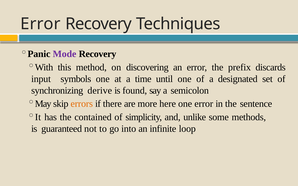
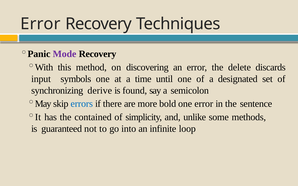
prefix: prefix -> delete
errors colour: orange -> blue
here: here -> bold
